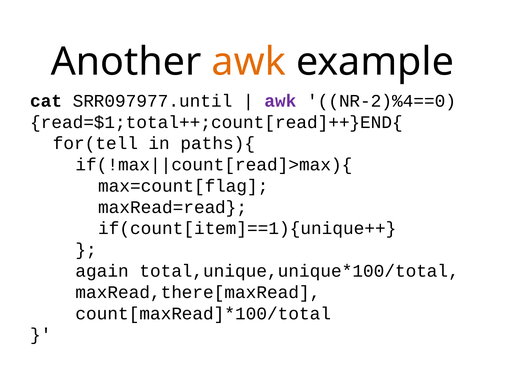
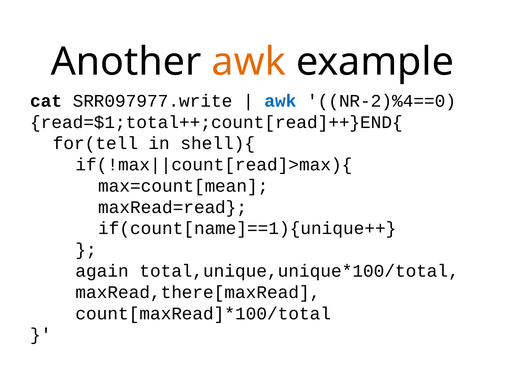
SRR097977.until: SRR097977.until -> SRR097977.write
awk at (280, 101) colour: purple -> blue
paths){: paths){ -> shell){
max=count[flag: max=count[flag -> max=count[mean
if(count[item]==1){unique++: if(count[item]==1){unique++ -> if(count[name]==1){unique++
